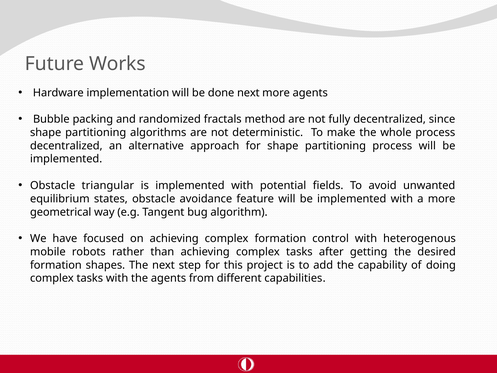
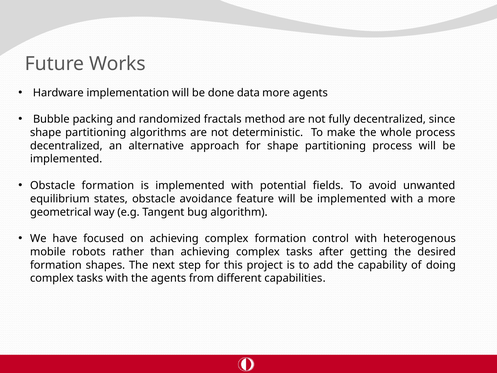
done next: next -> data
Obstacle triangular: triangular -> formation
